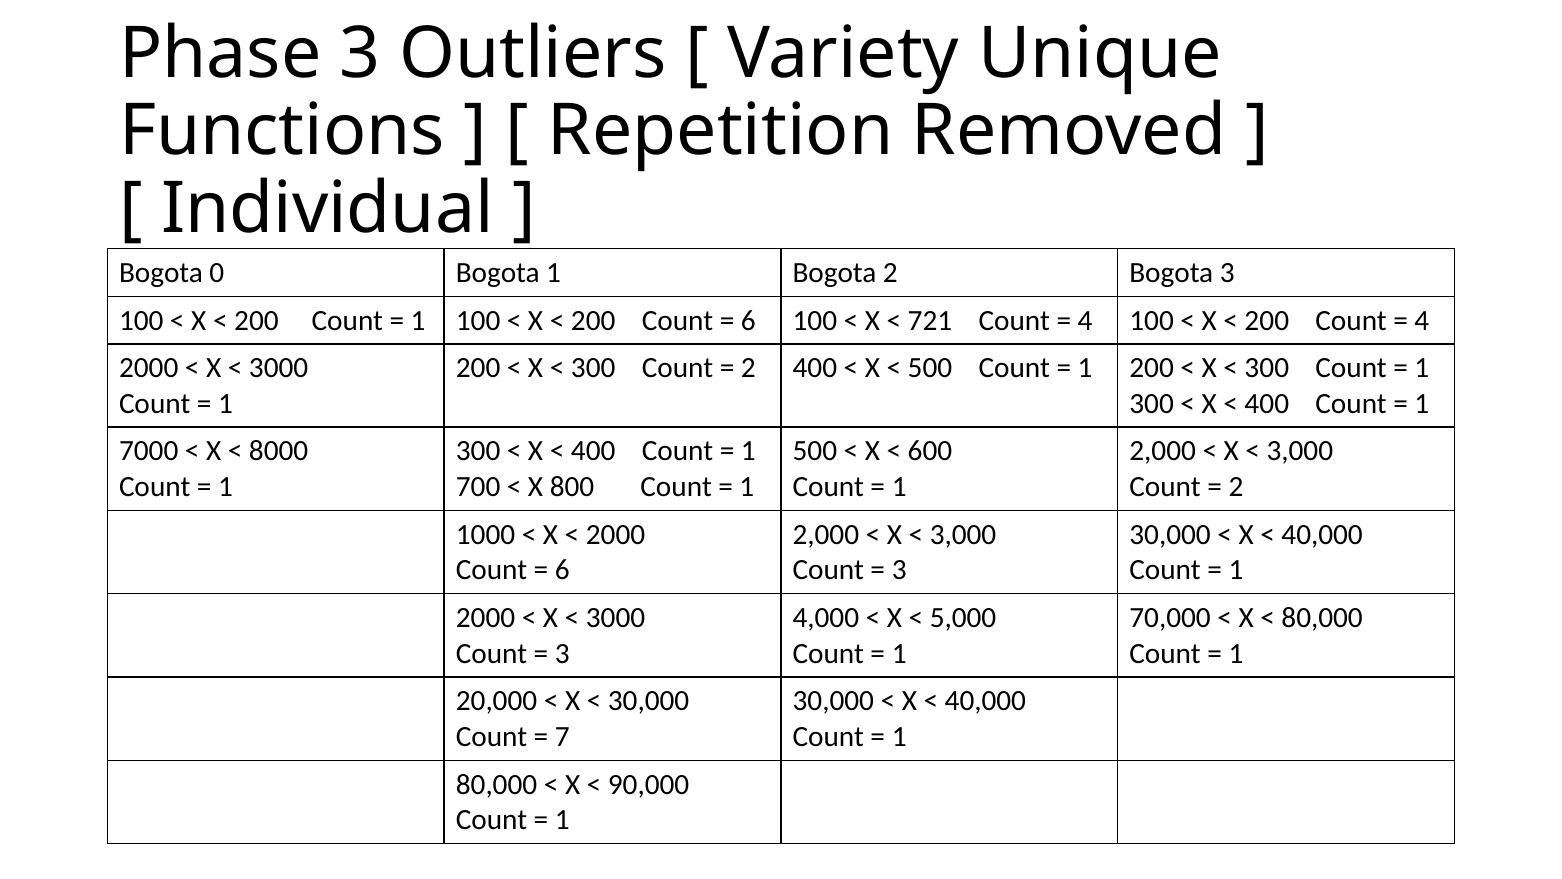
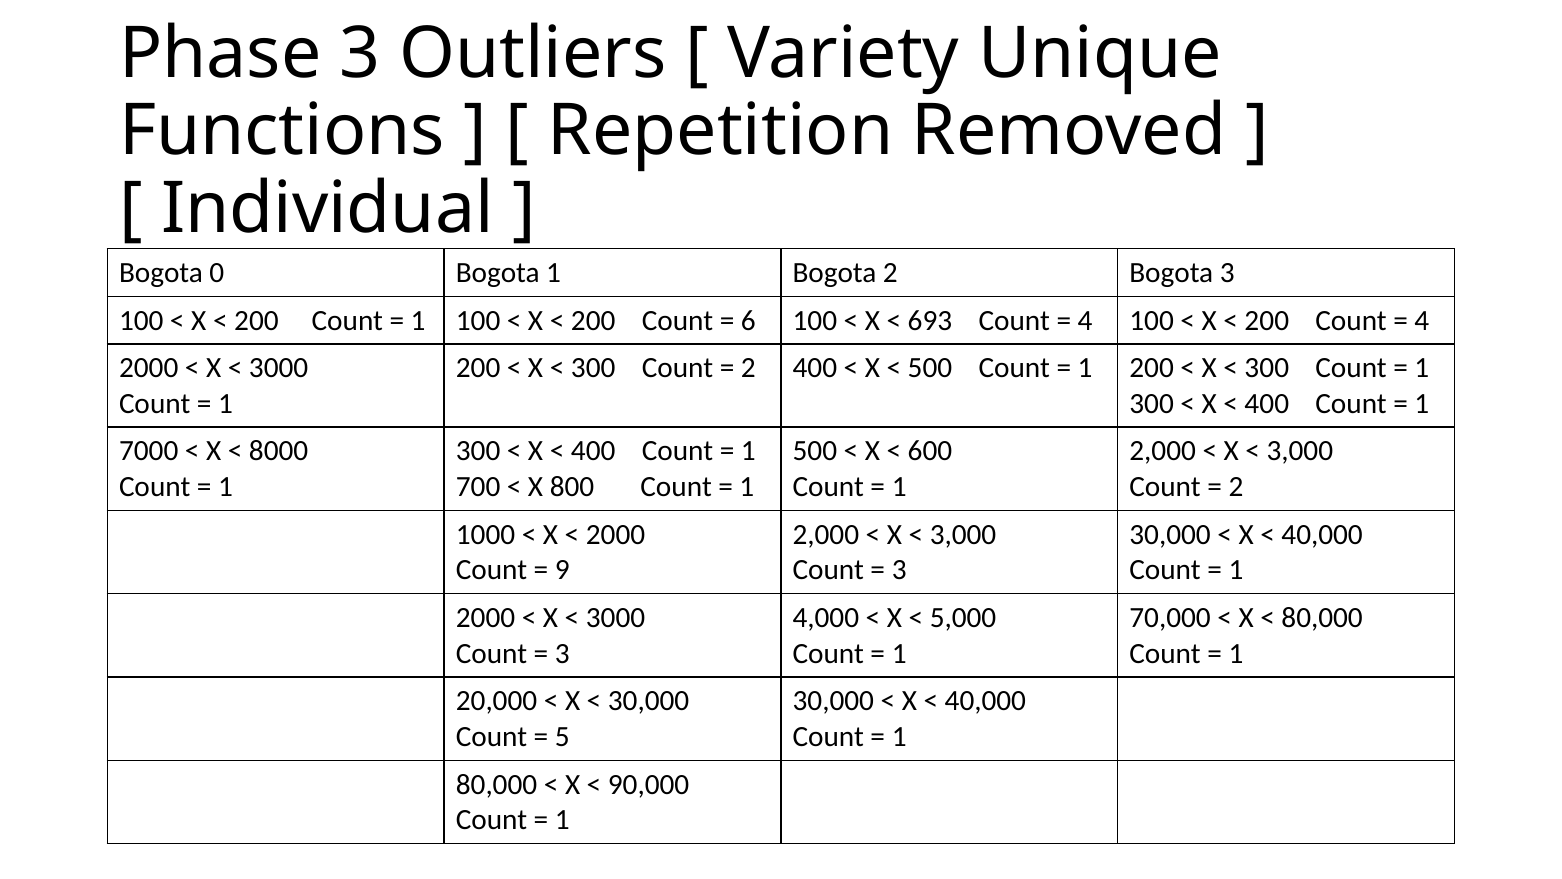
721: 721 -> 693
6 at (562, 570): 6 -> 9
7: 7 -> 5
